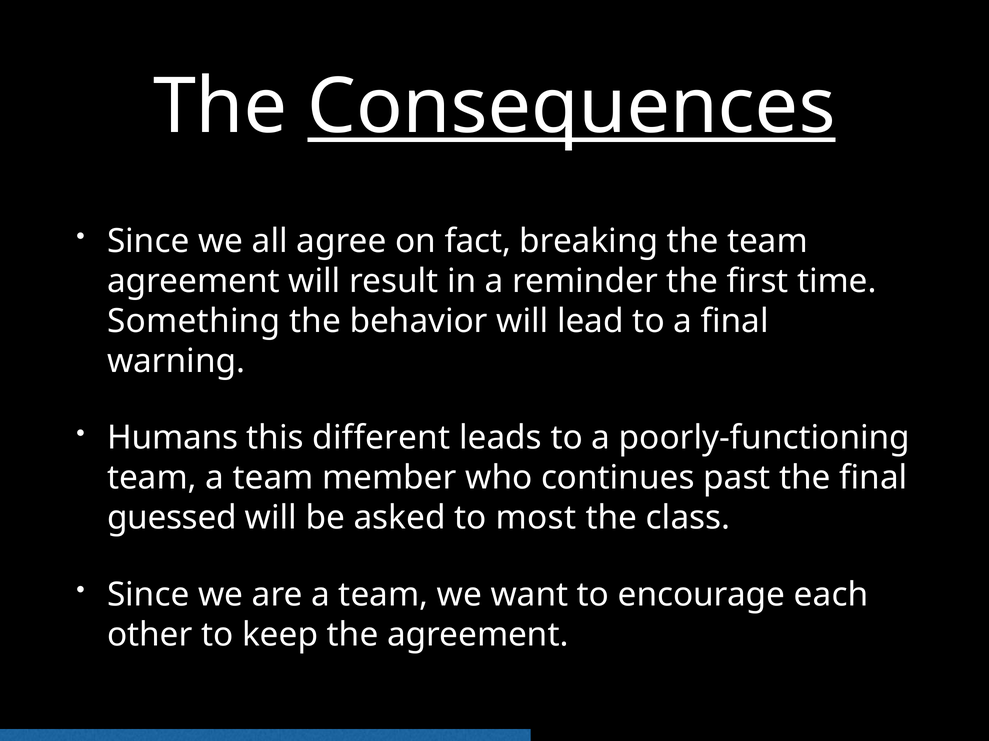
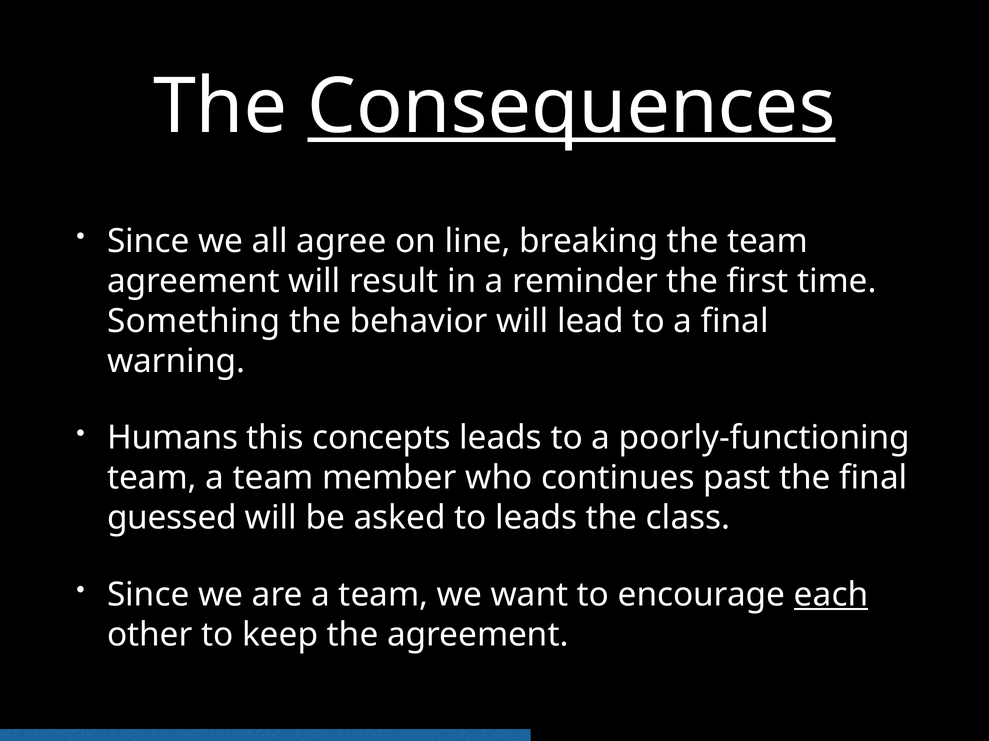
fact: fact -> line
different: different -> concepts
to most: most -> leads
each underline: none -> present
